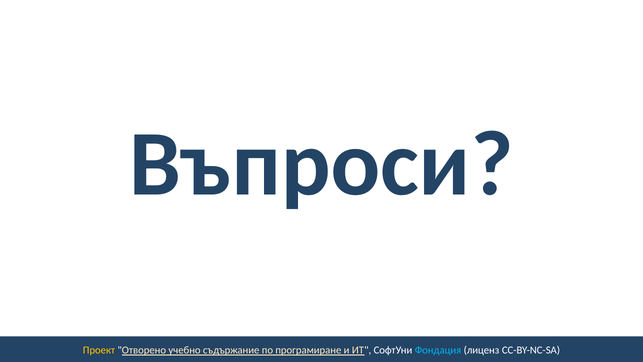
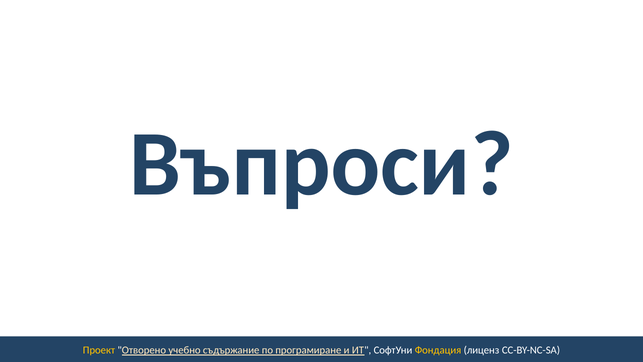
Фондация colour: light blue -> yellow
